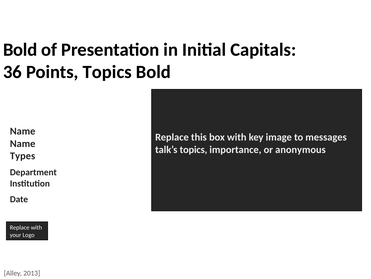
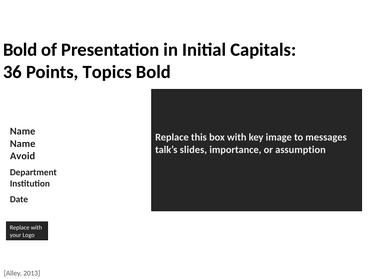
talk’s topics: topics -> slides
anonymous: anonymous -> assumption
Types: Types -> Avoid
